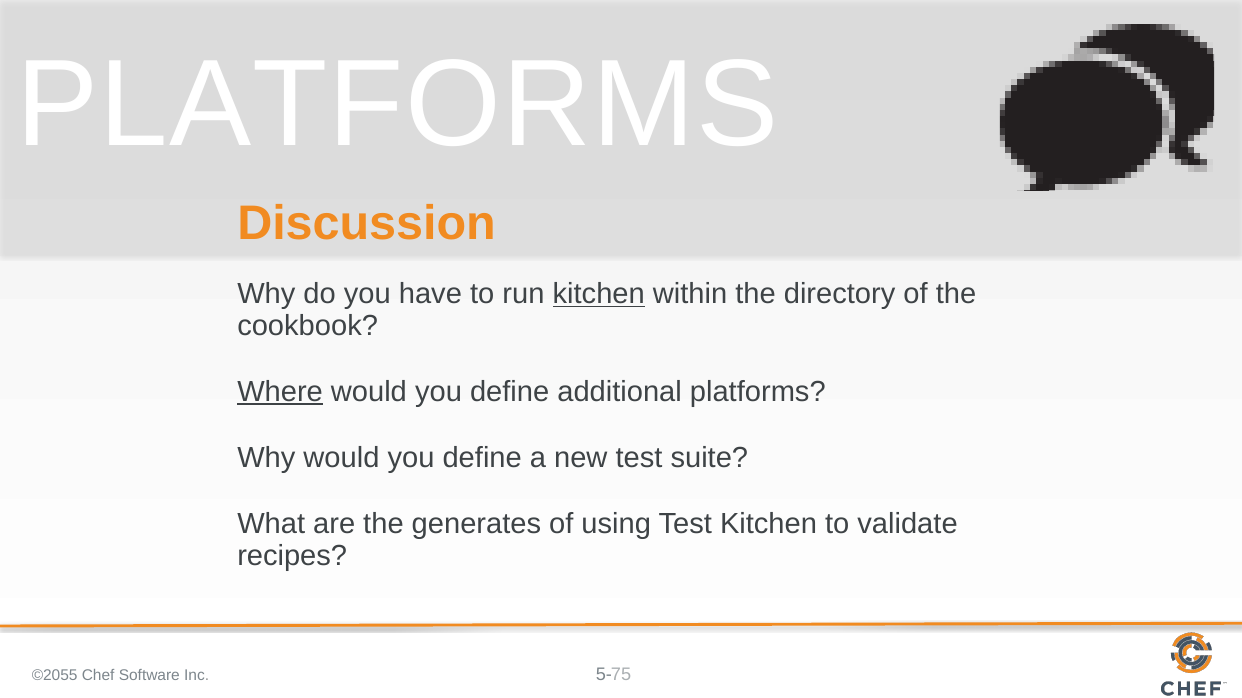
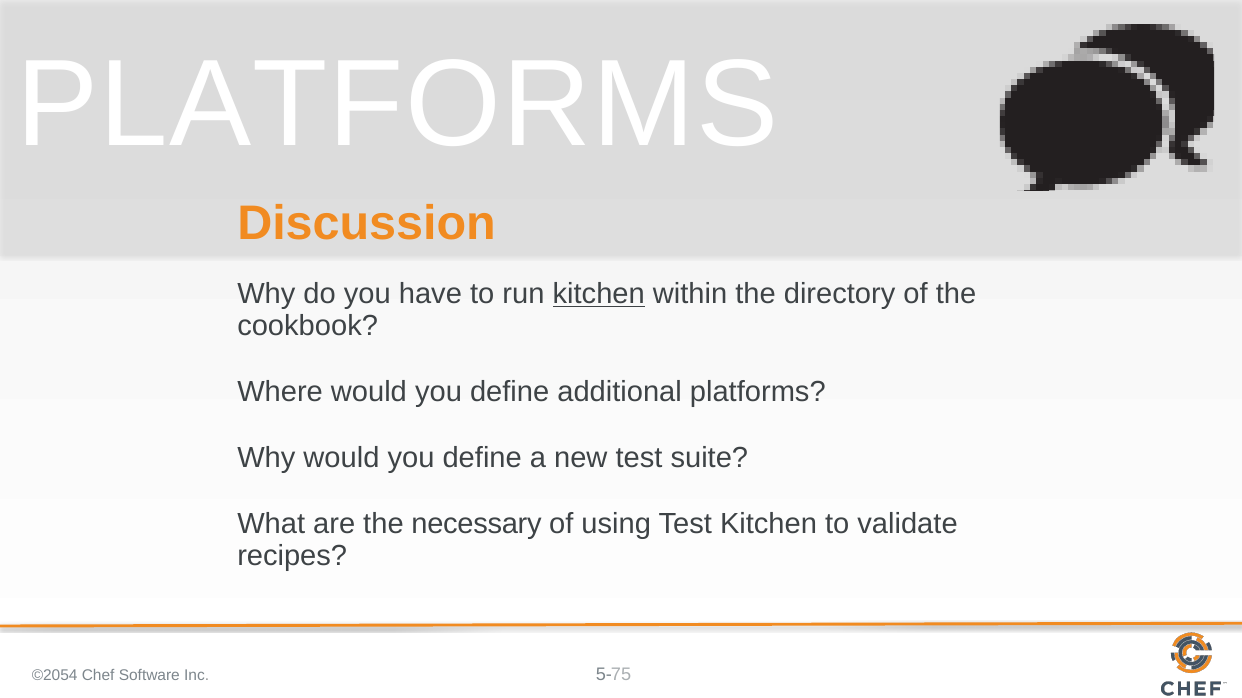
Where underline: present -> none
generates: generates -> necessary
©2055: ©2055 -> ©2054
